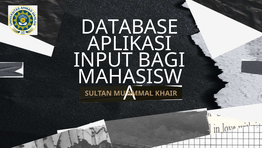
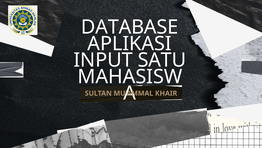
BAGI: BAGI -> SATU
